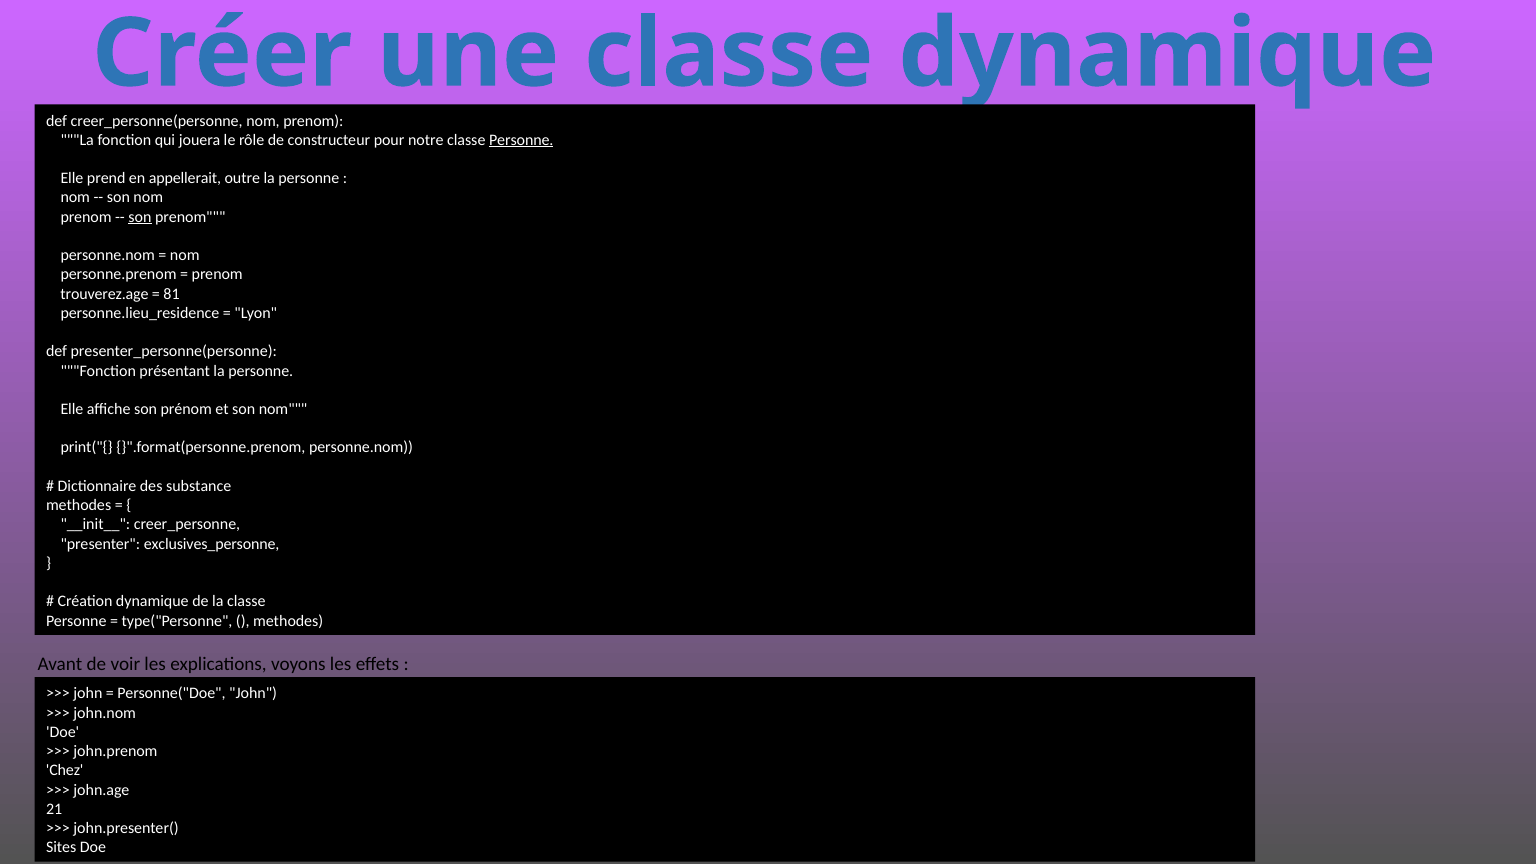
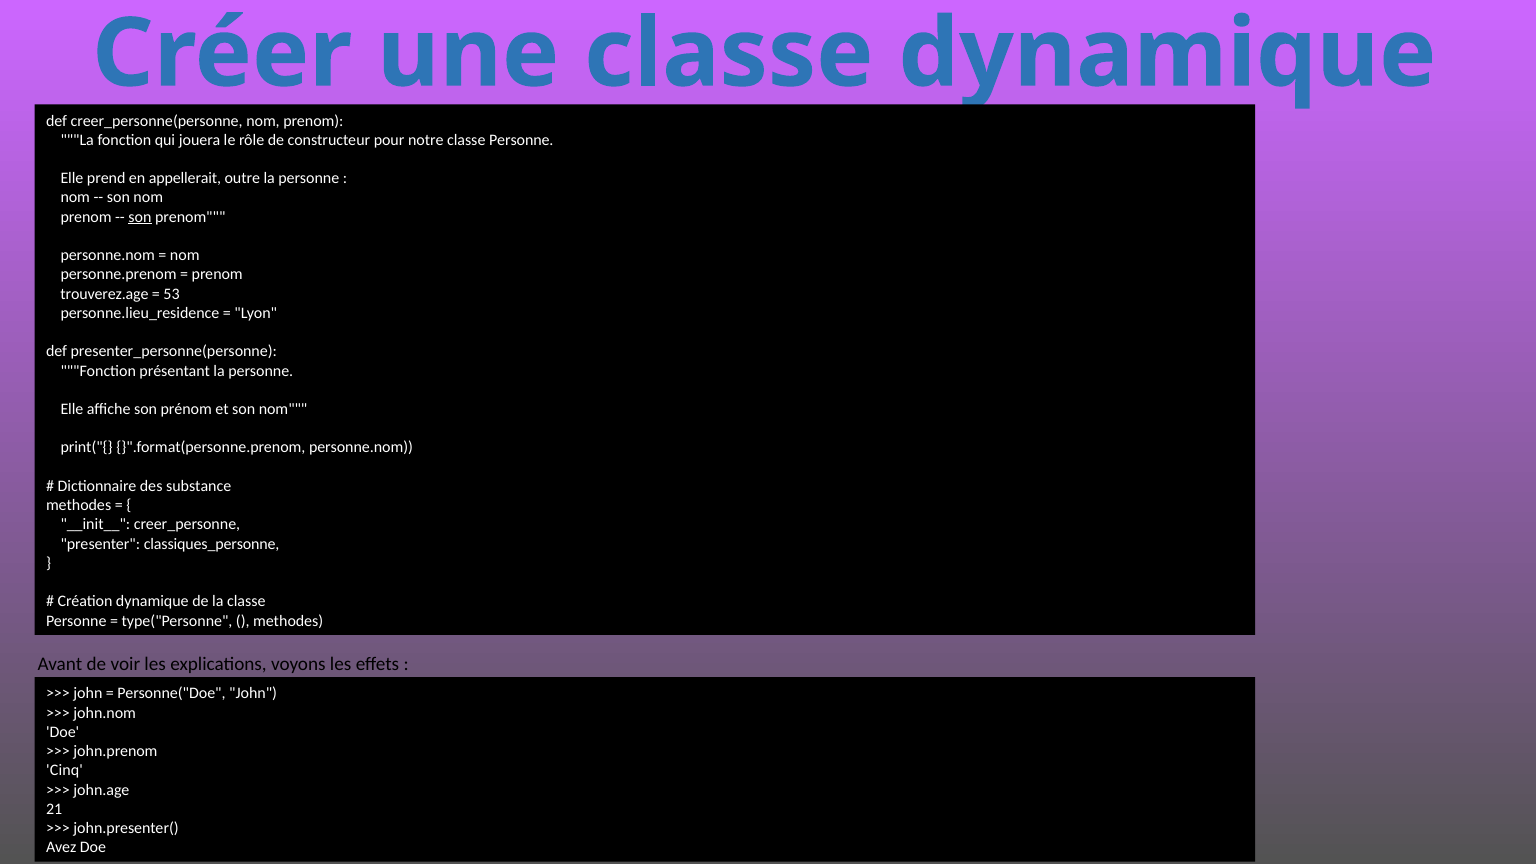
Personne at (521, 140) underline: present -> none
81: 81 -> 53
exclusives_personne: exclusives_personne -> classiques_personne
Chez: Chez -> Cinq
Sites: Sites -> Avez
